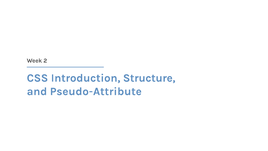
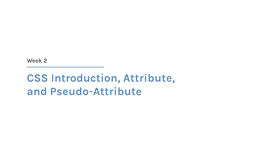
Structure: Structure -> Attribute
